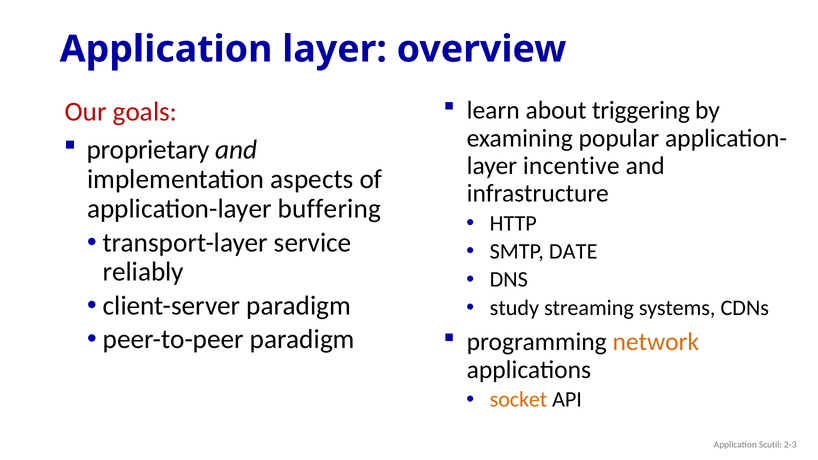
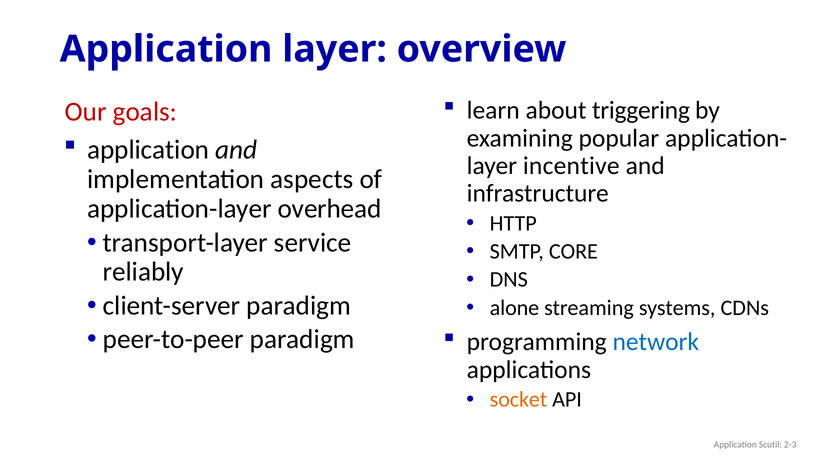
proprietary at (148, 150): proprietary -> application
buffering: buffering -> overhead
DATE: DATE -> CORE
study: study -> alone
network colour: orange -> blue
